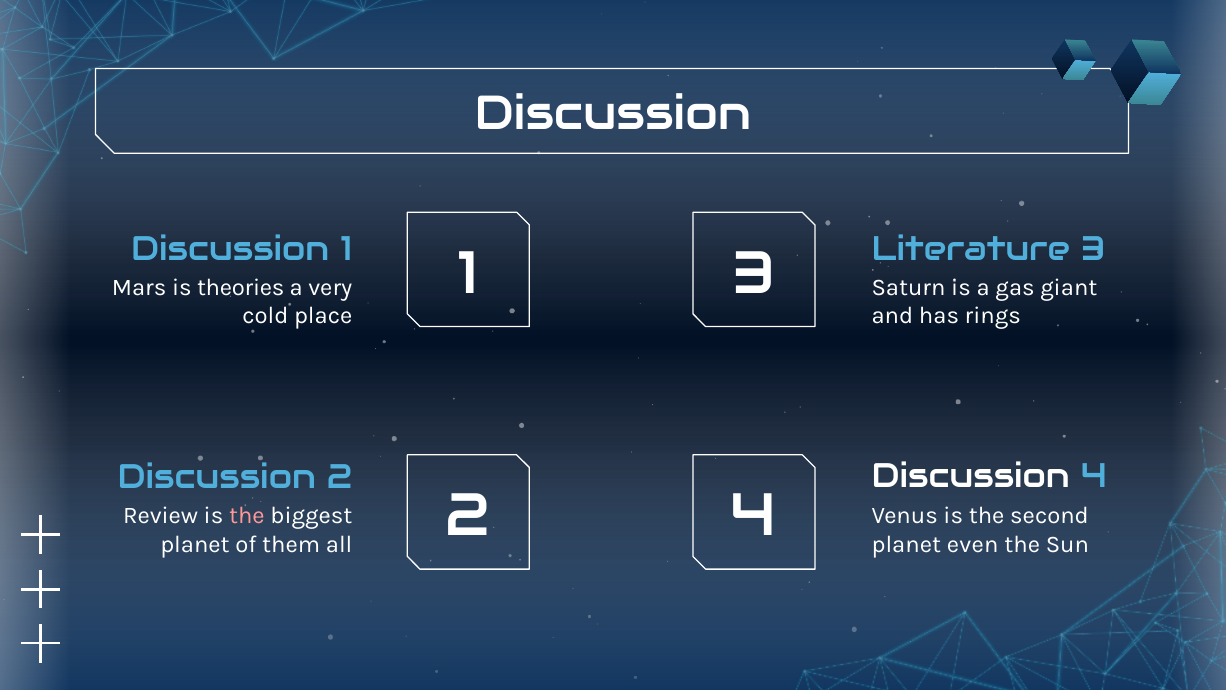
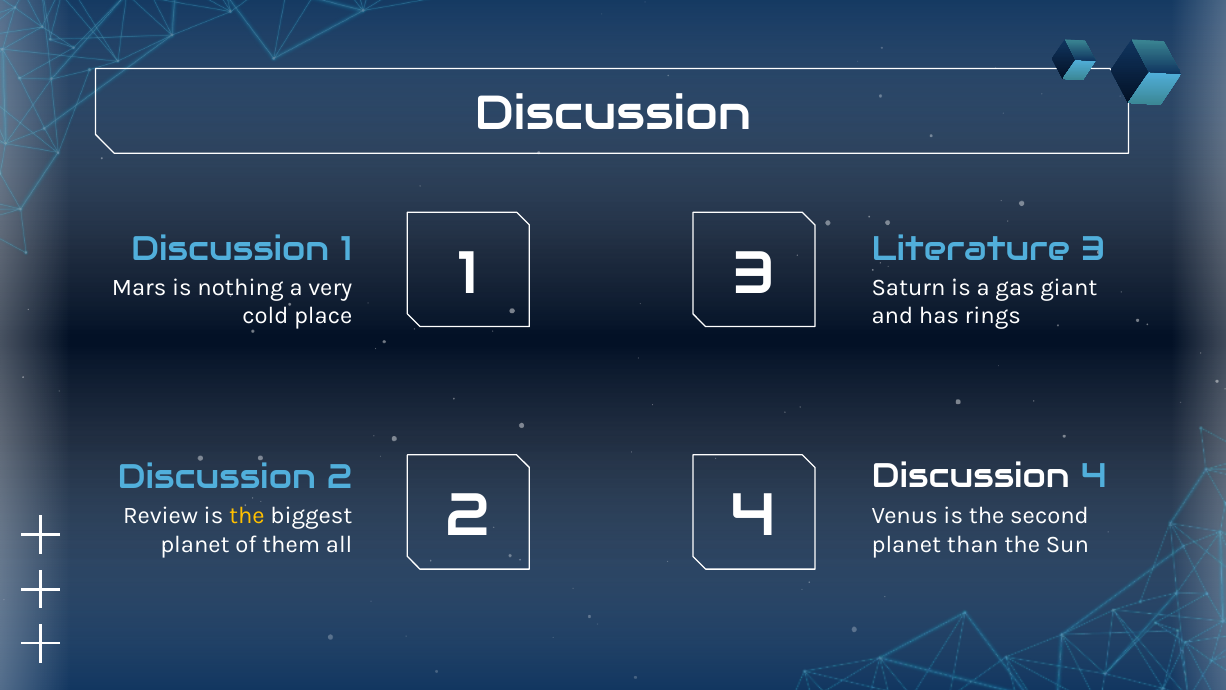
theories: theories -> nothing
the at (247, 515) colour: pink -> yellow
even: even -> than
